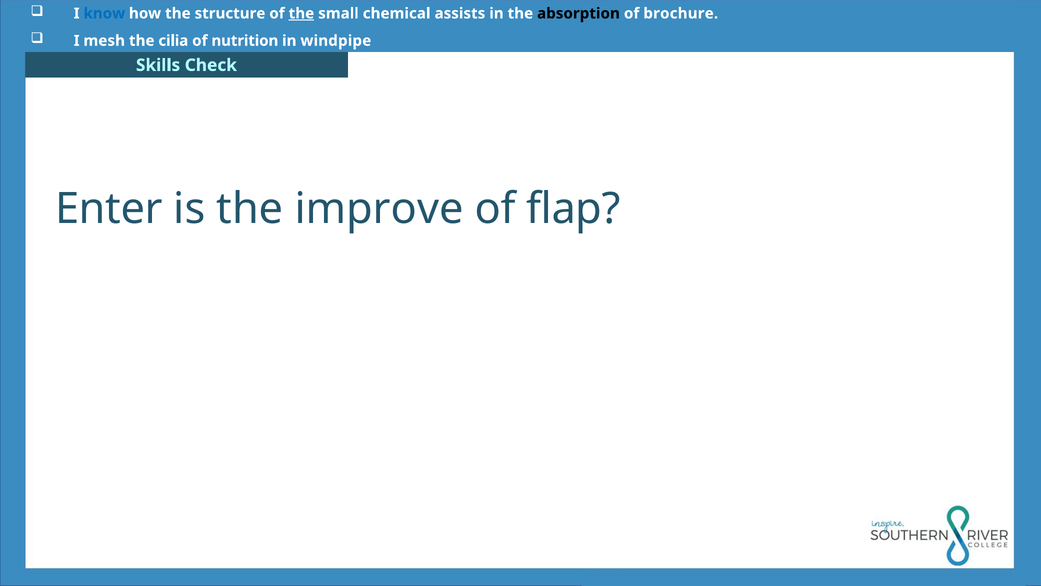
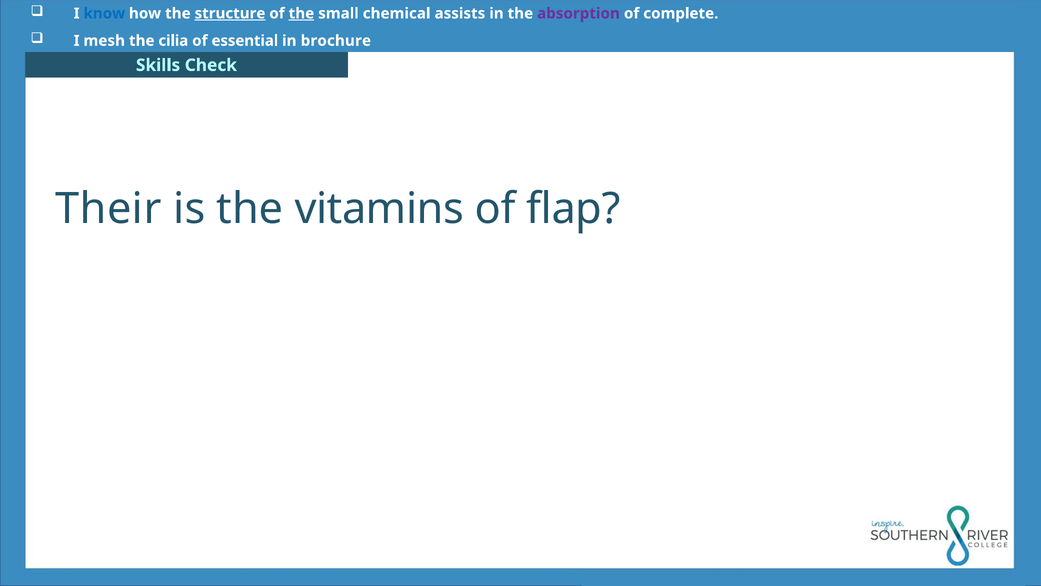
structure underline: none -> present
absorption colour: black -> purple
brochure: brochure -> complete
nutrition: nutrition -> essential
windpipe: windpipe -> brochure
Enter: Enter -> Their
improve: improve -> vitamins
